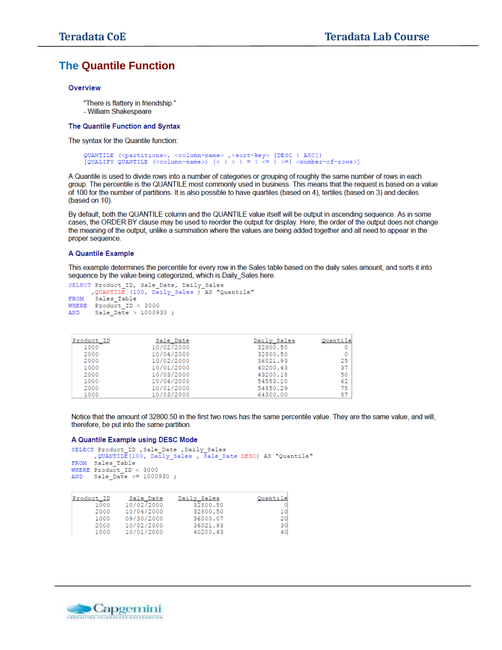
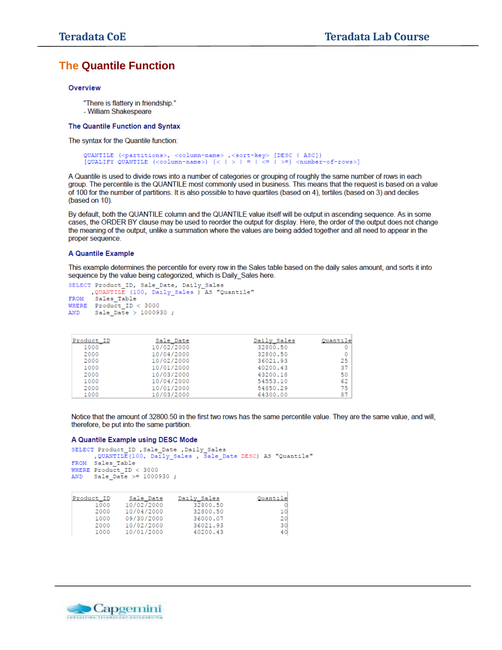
The colour: blue -> orange
